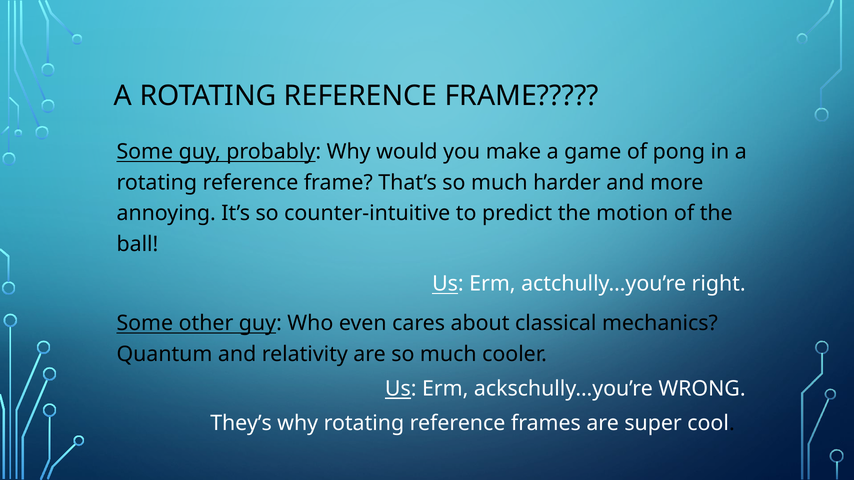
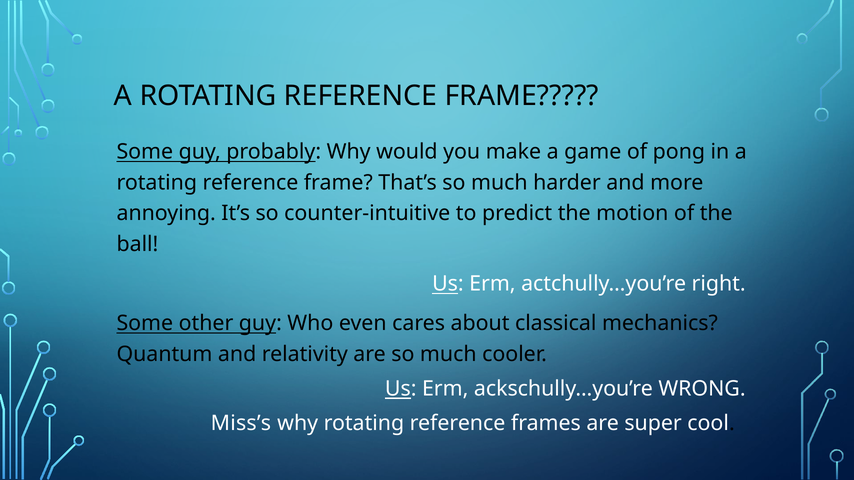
They’s: They’s -> Miss’s
